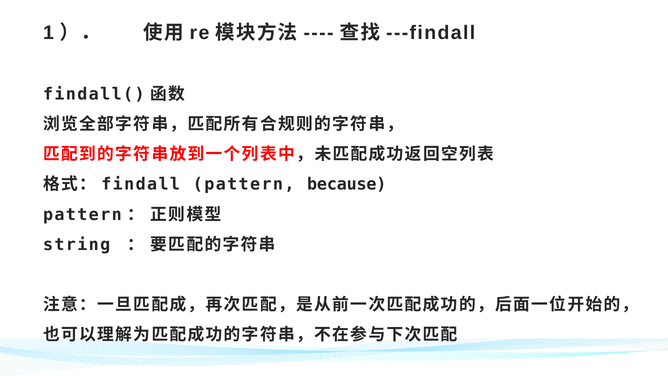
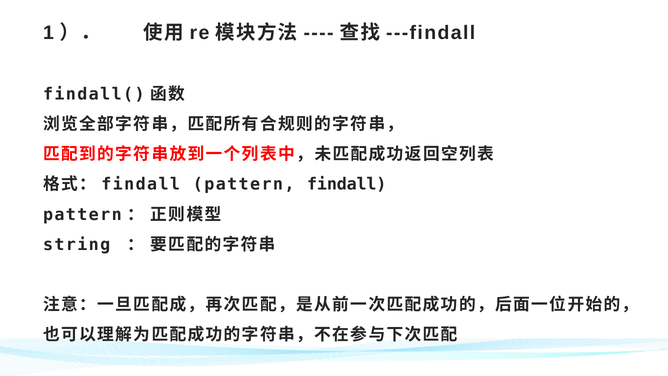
pattern because: because -> findall
